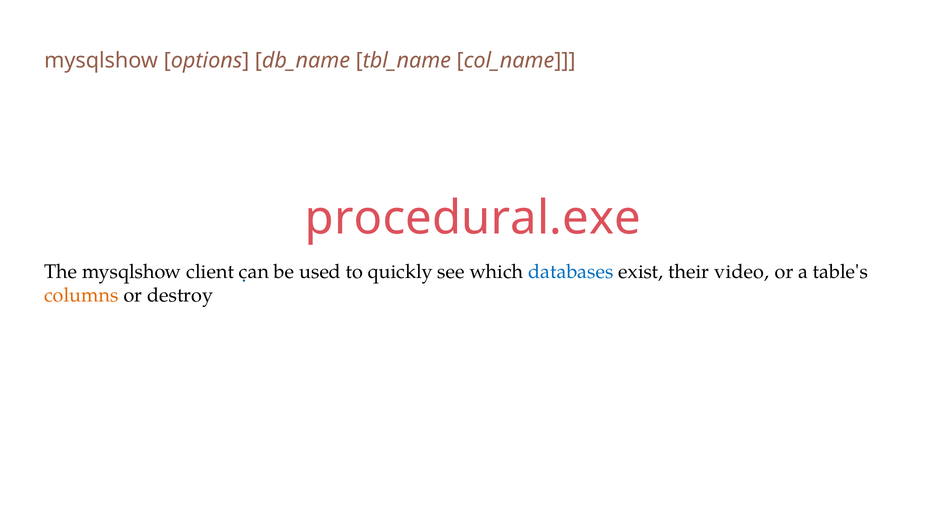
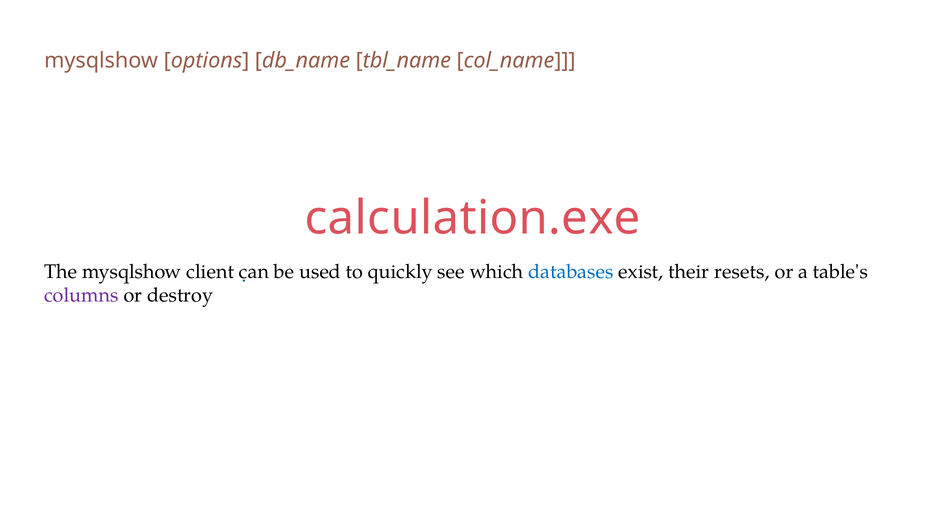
procedural.exe: procedural.exe -> calculation.exe
video: video -> resets
columns colour: orange -> purple
